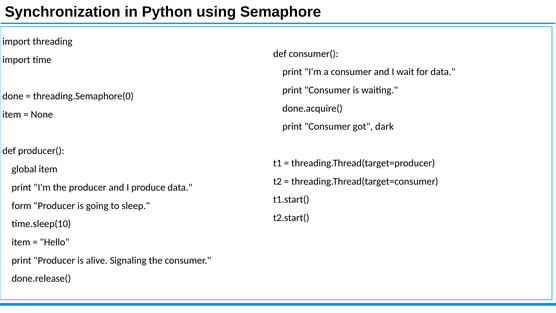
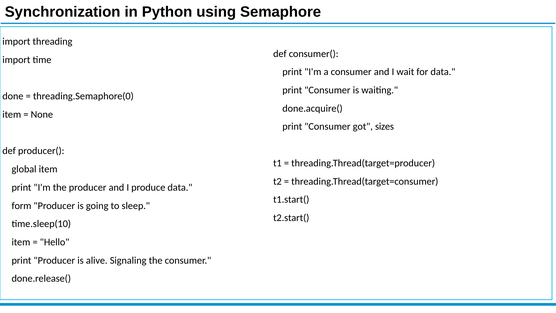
dark: dark -> sizes
